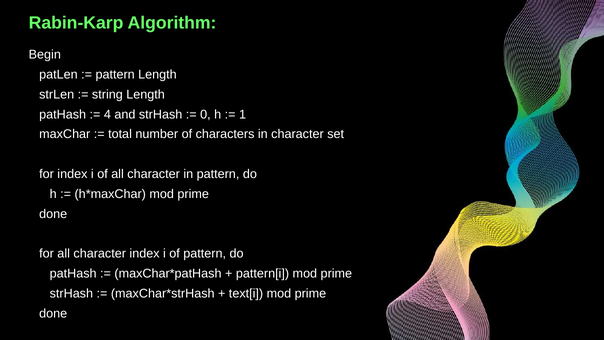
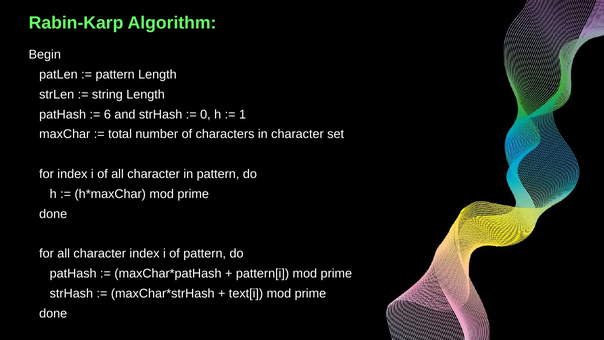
4: 4 -> 6
